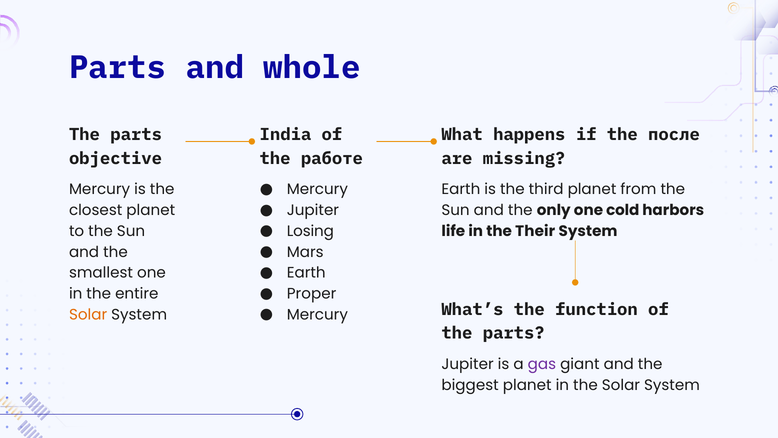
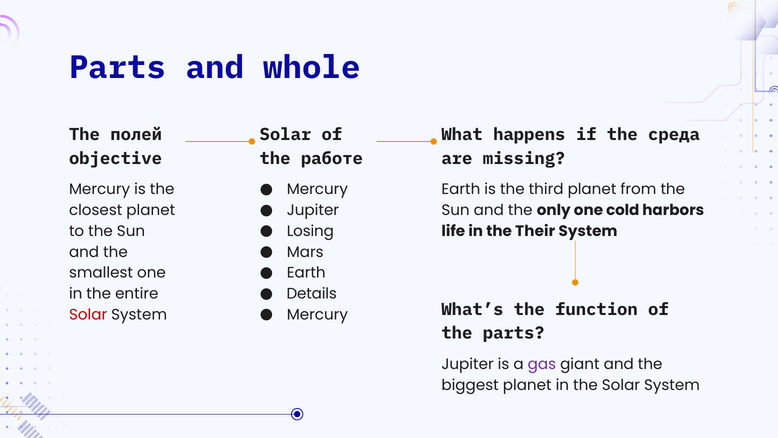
parts at (136, 134): parts -> полей
India at (285, 134): India -> Solar
после: после -> среда
Proper: Proper -> Details
Solar at (88, 314) colour: orange -> red
